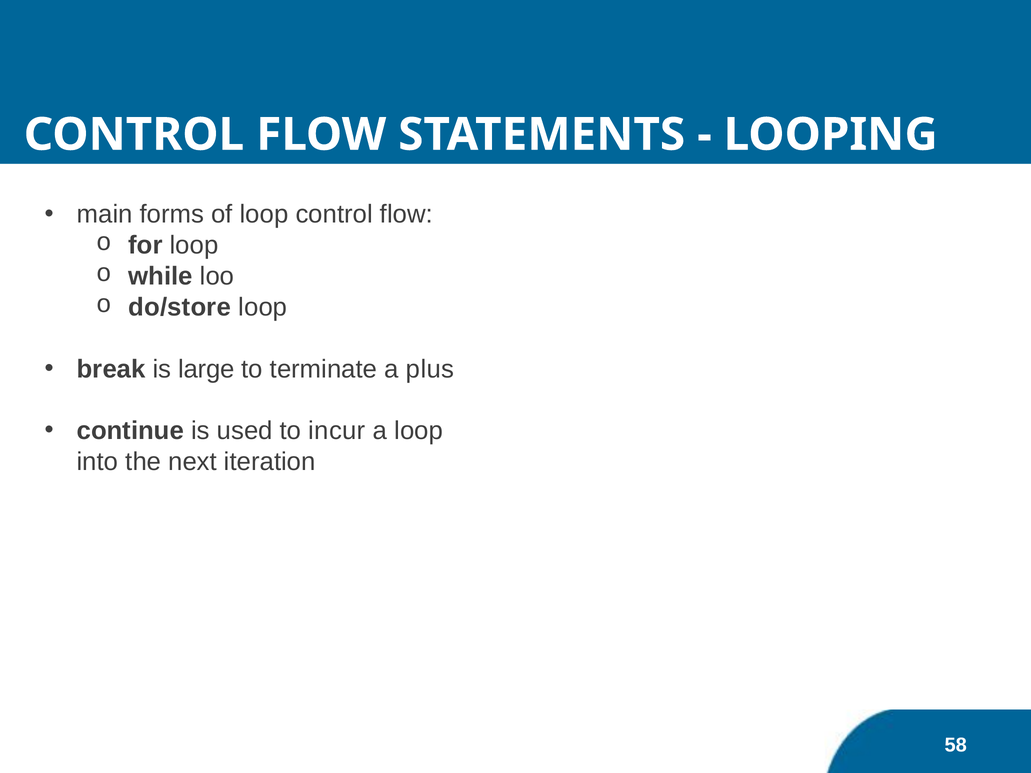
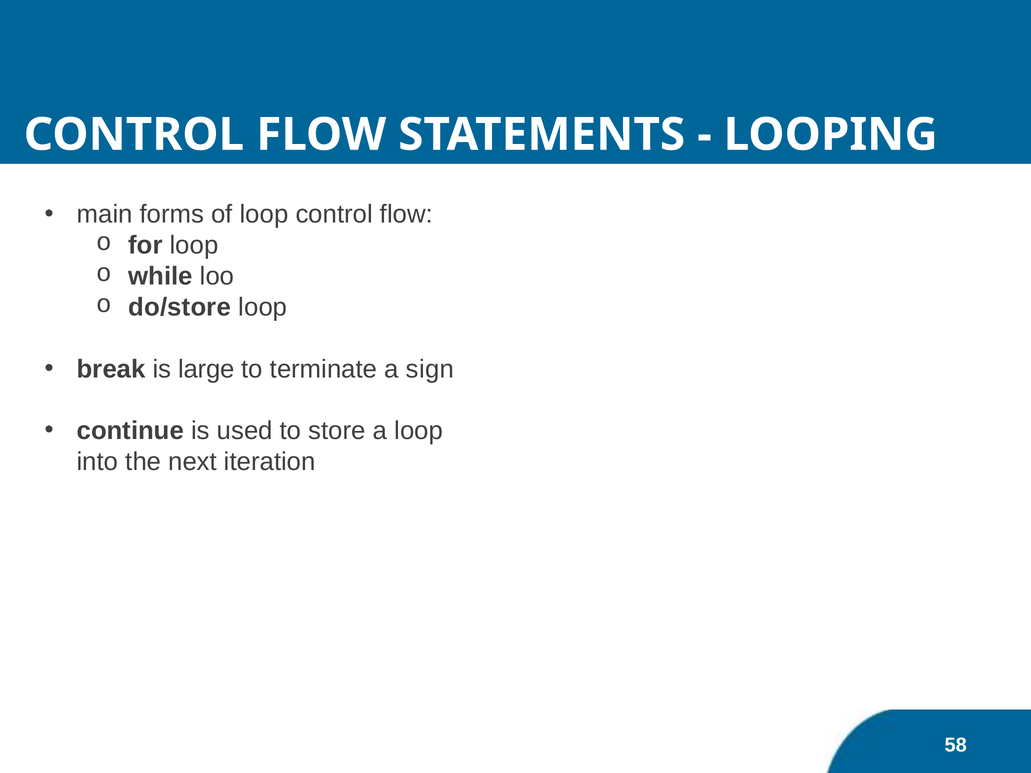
plus: plus -> sign
incur: incur -> store
